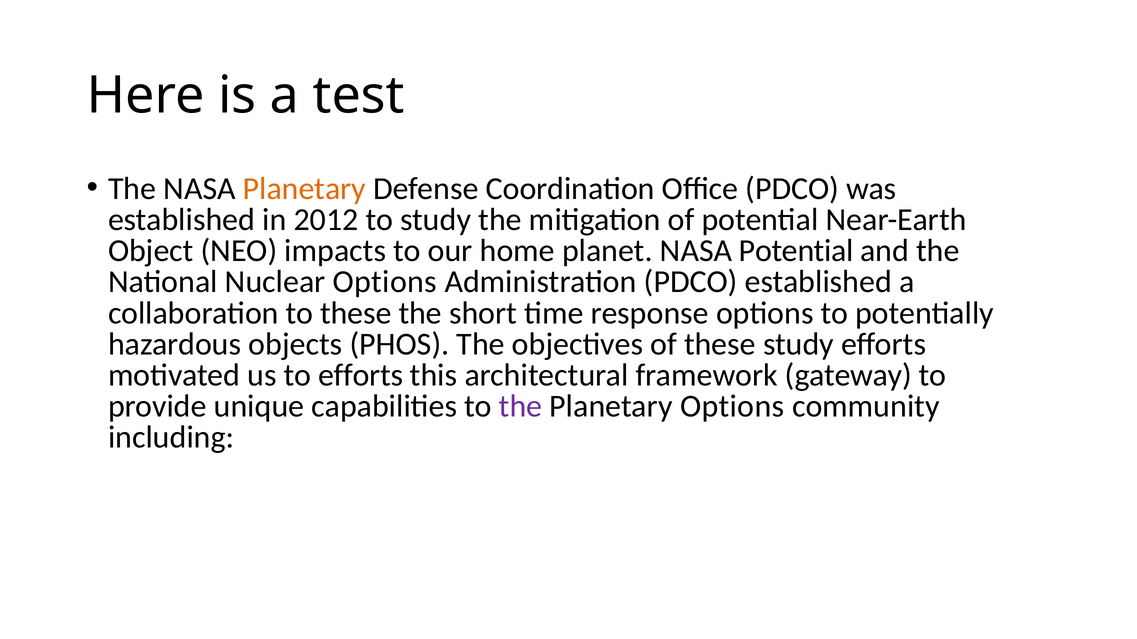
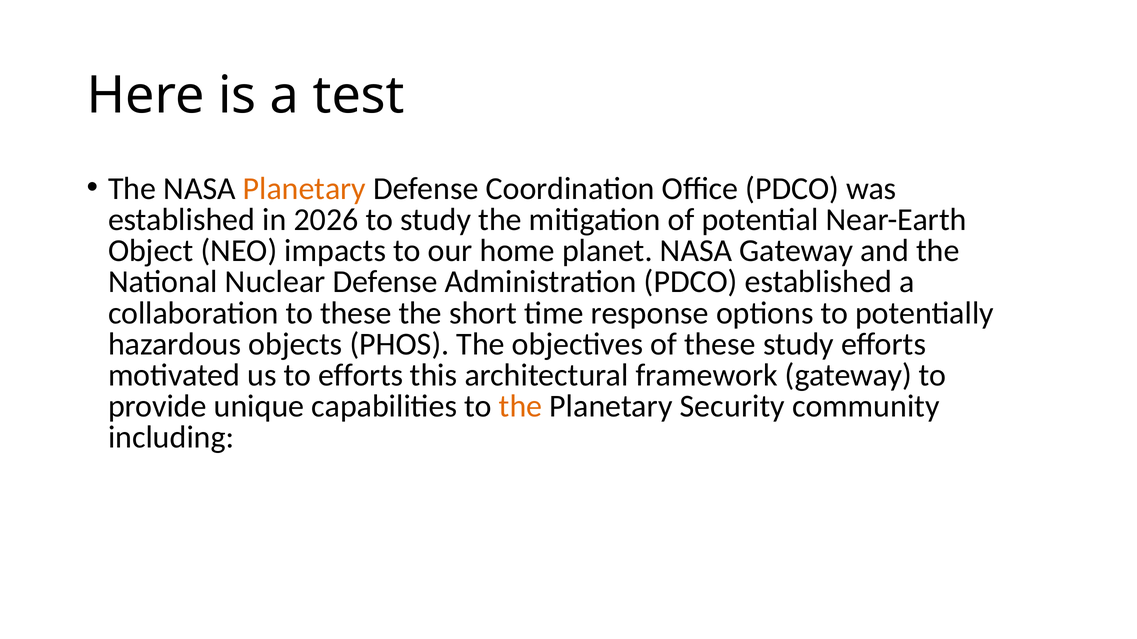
2012: 2012 -> 2026
NASA Potential: Potential -> Gateway
Nuclear Options: Options -> Defense
the at (521, 407) colour: purple -> orange
Planetary Options: Options -> Security
